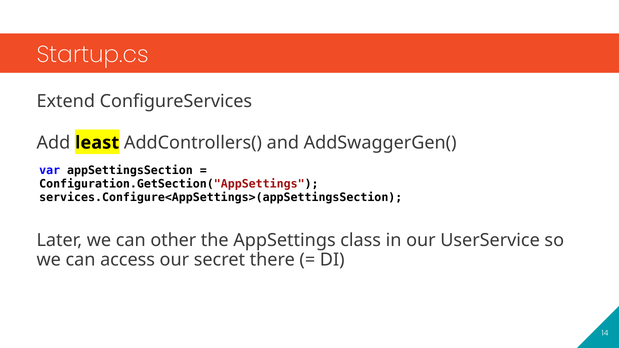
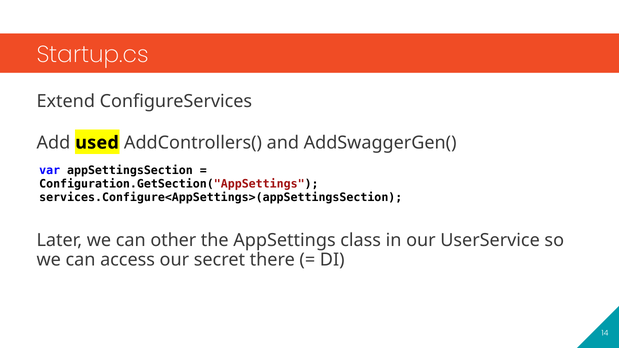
least: least -> used
